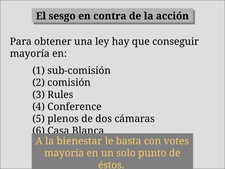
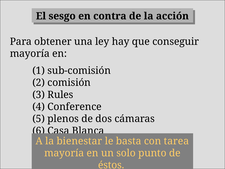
votes: votes -> tarea
